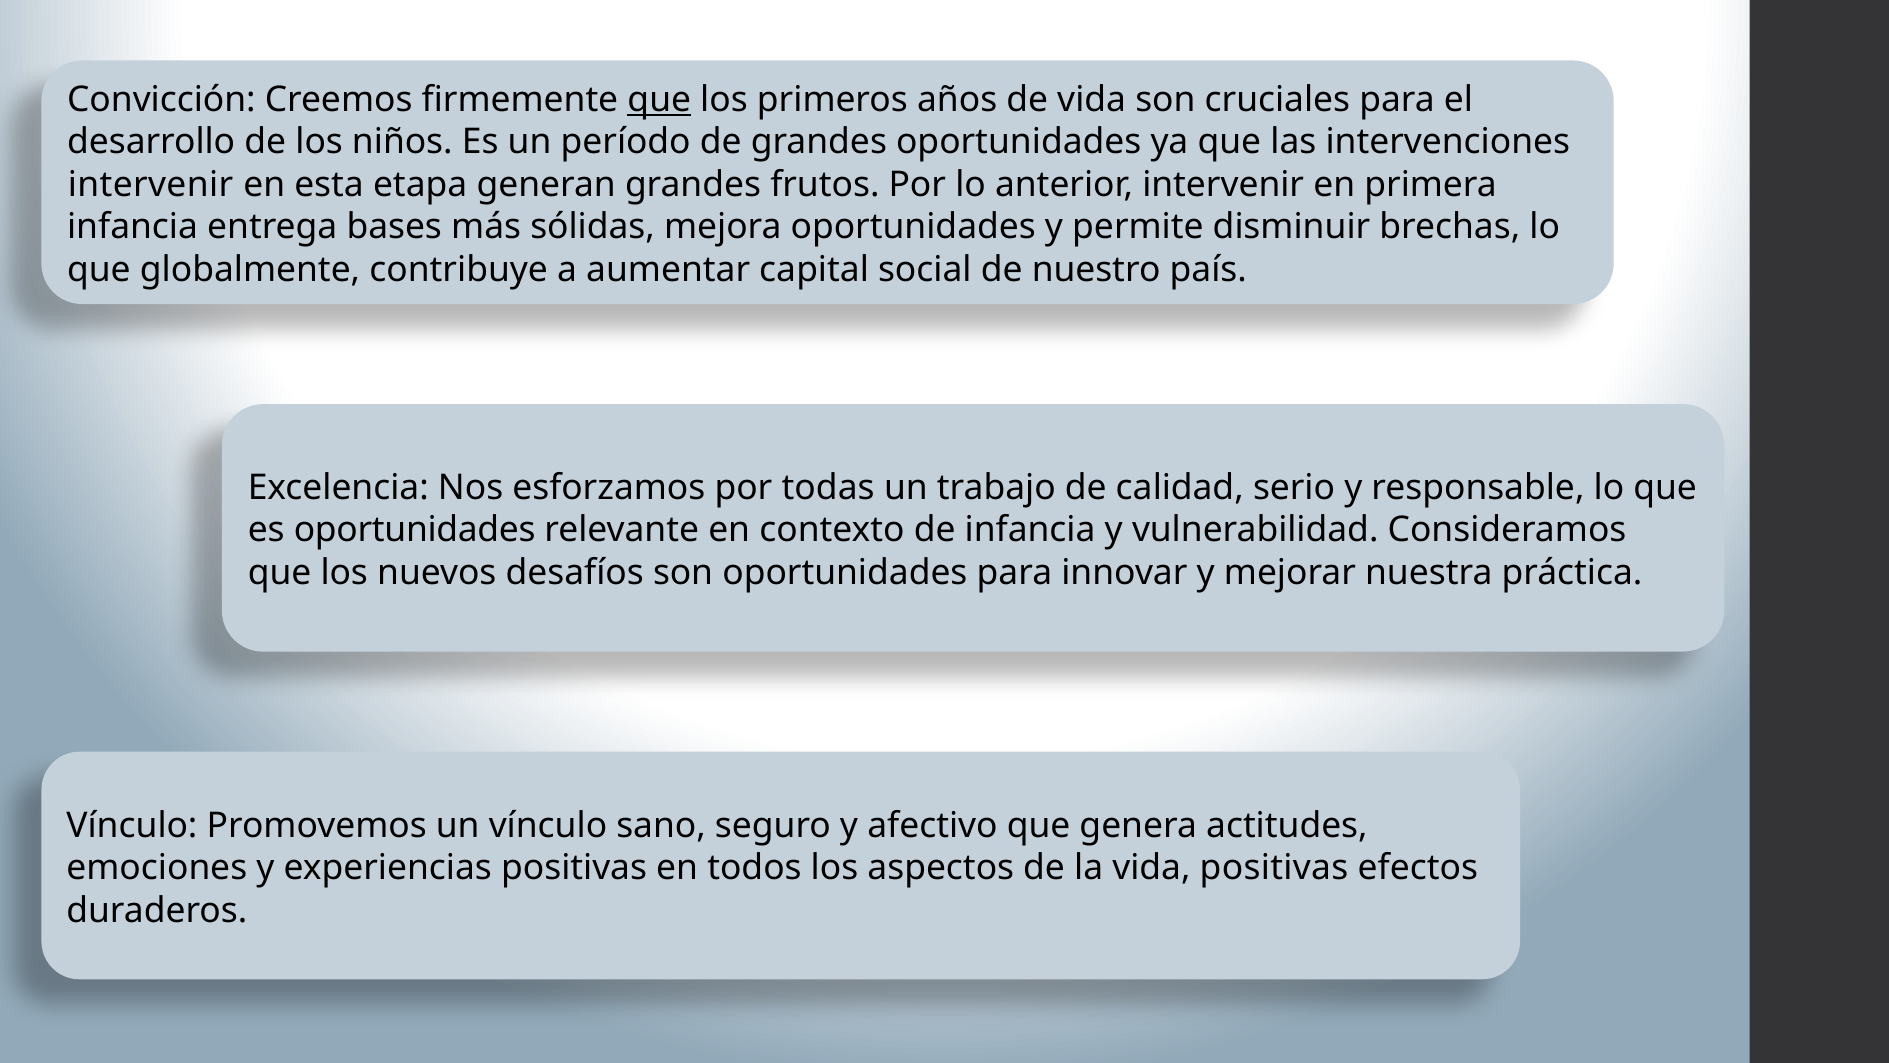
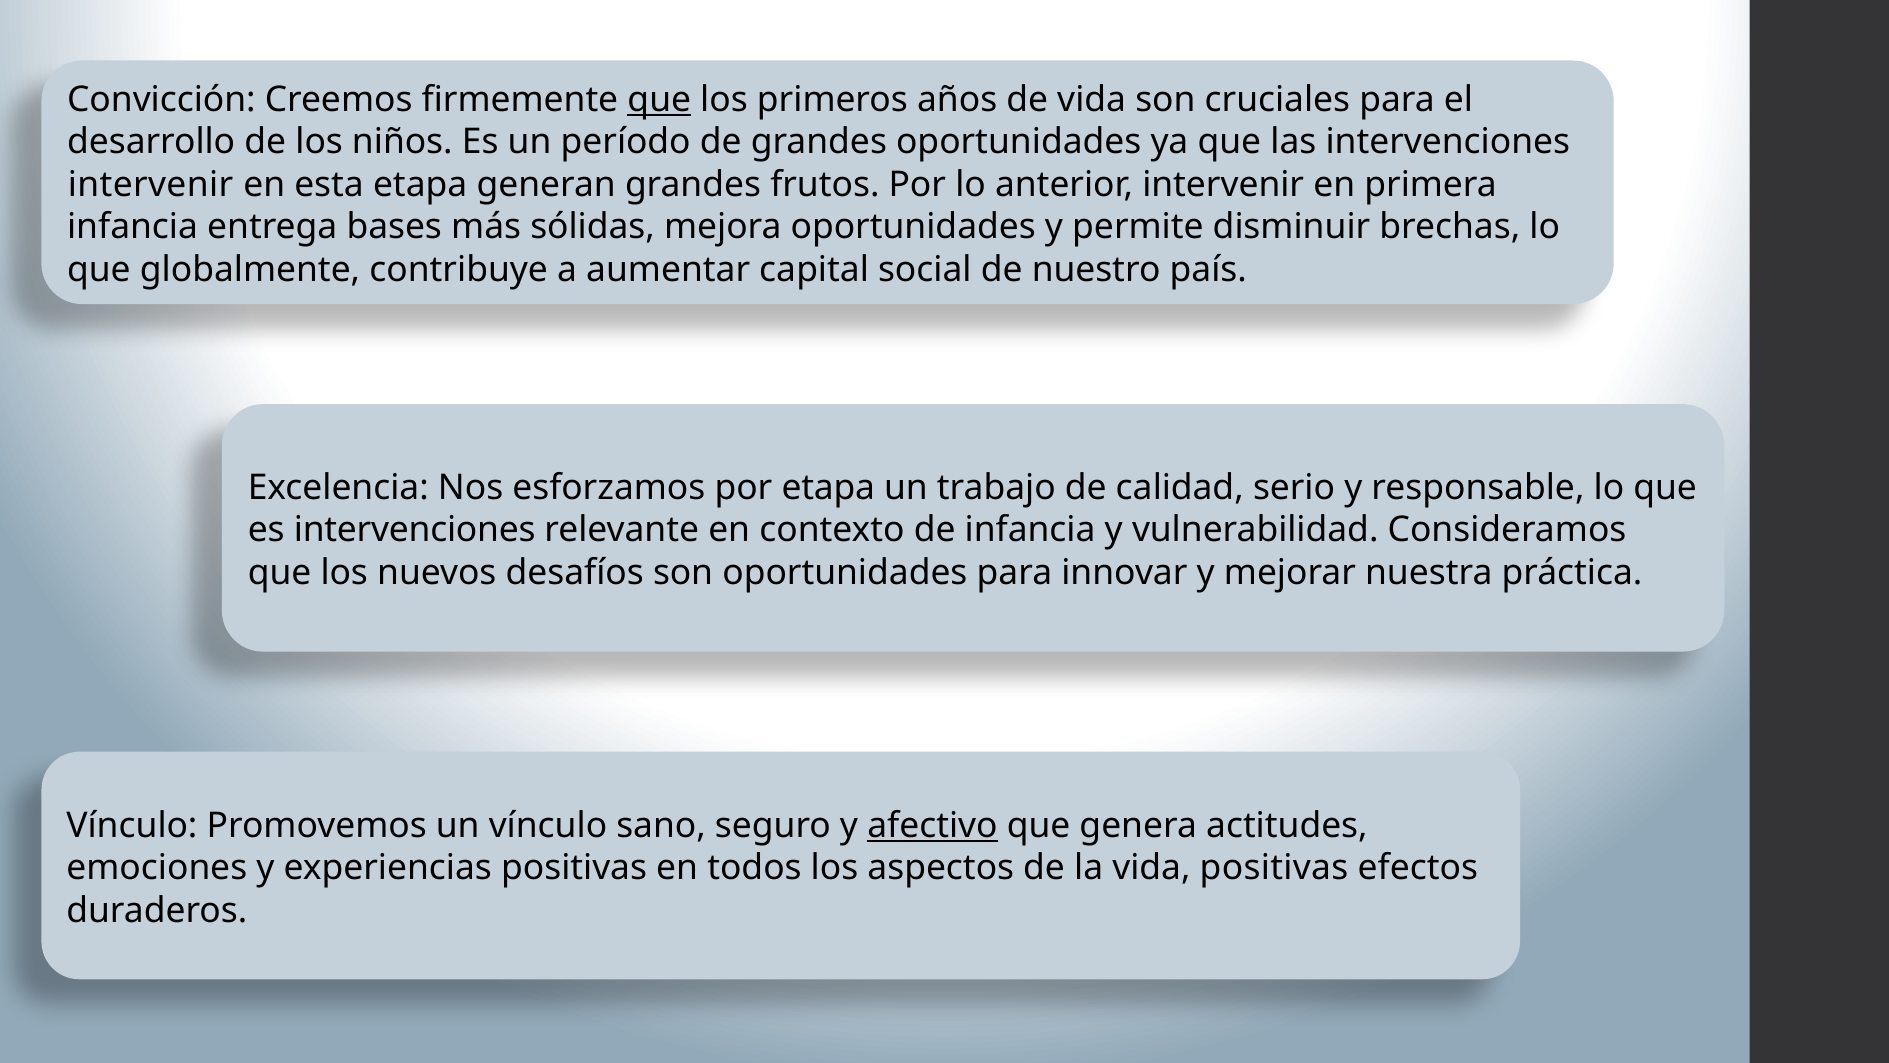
por todas: todas -> etapa
es oportunidades: oportunidades -> intervenciones
afectivo underline: none -> present
